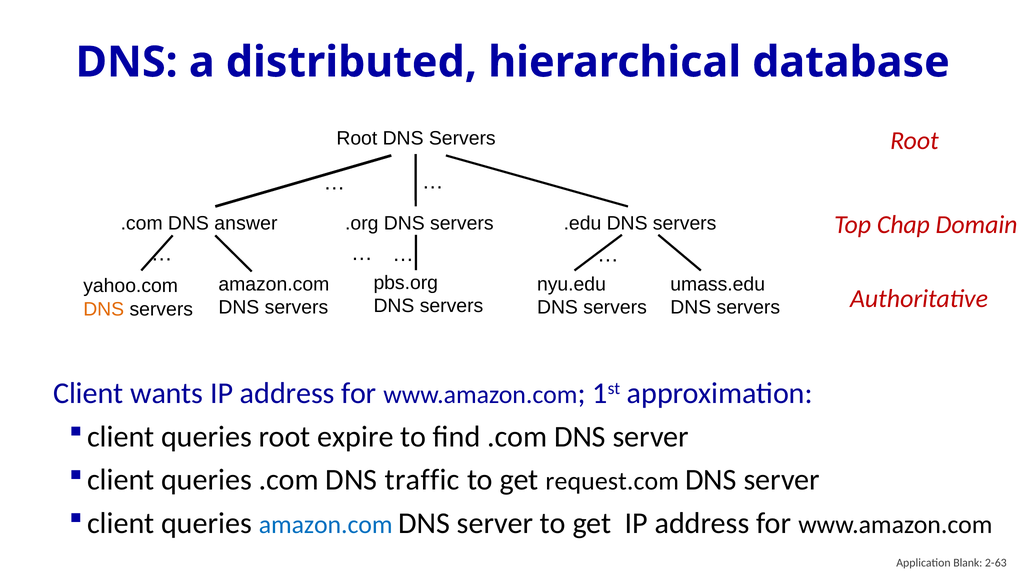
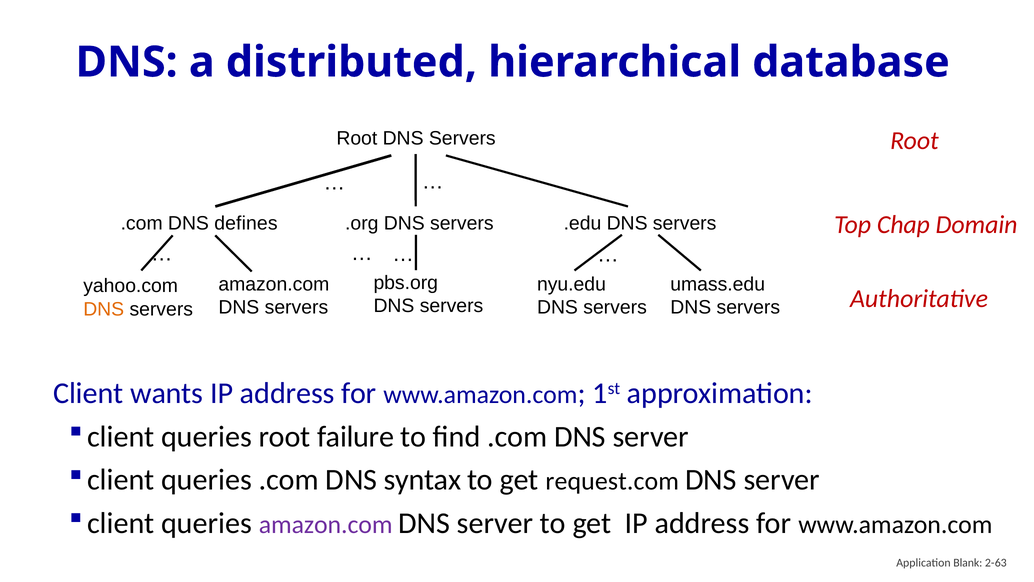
answer: answer -> defines
expire: expire -> failure
traffic: traffic -> syntax
amazon.com at (326, 524) colour: blue -> purple
